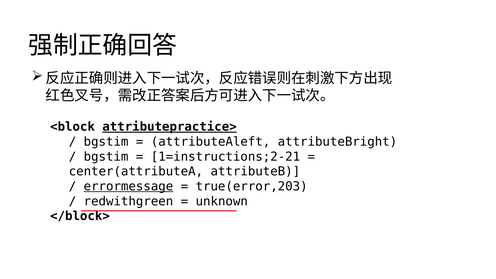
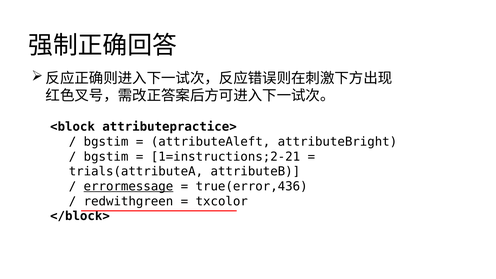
attributepractice> underline: present -> none
center(attributeA: center(attributeA -> trials(attributeA
true(error,203: true(error,203 -> true(error,436
unknown: unknown -> txcolor
